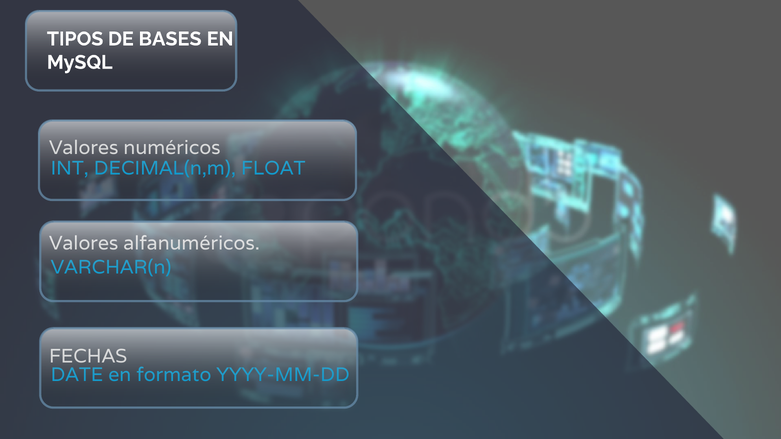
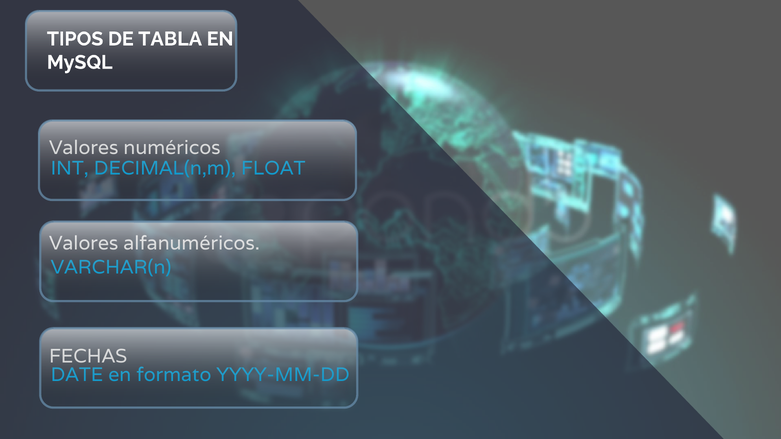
BASES: BASES -> TABLA
